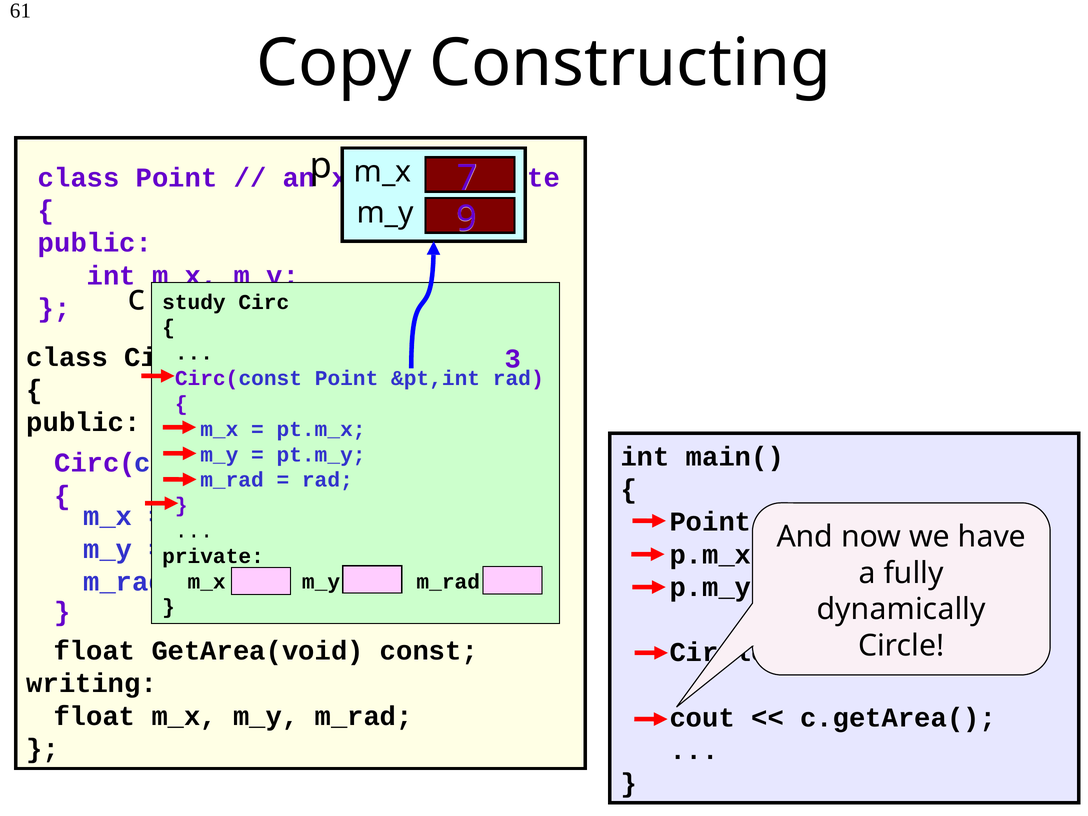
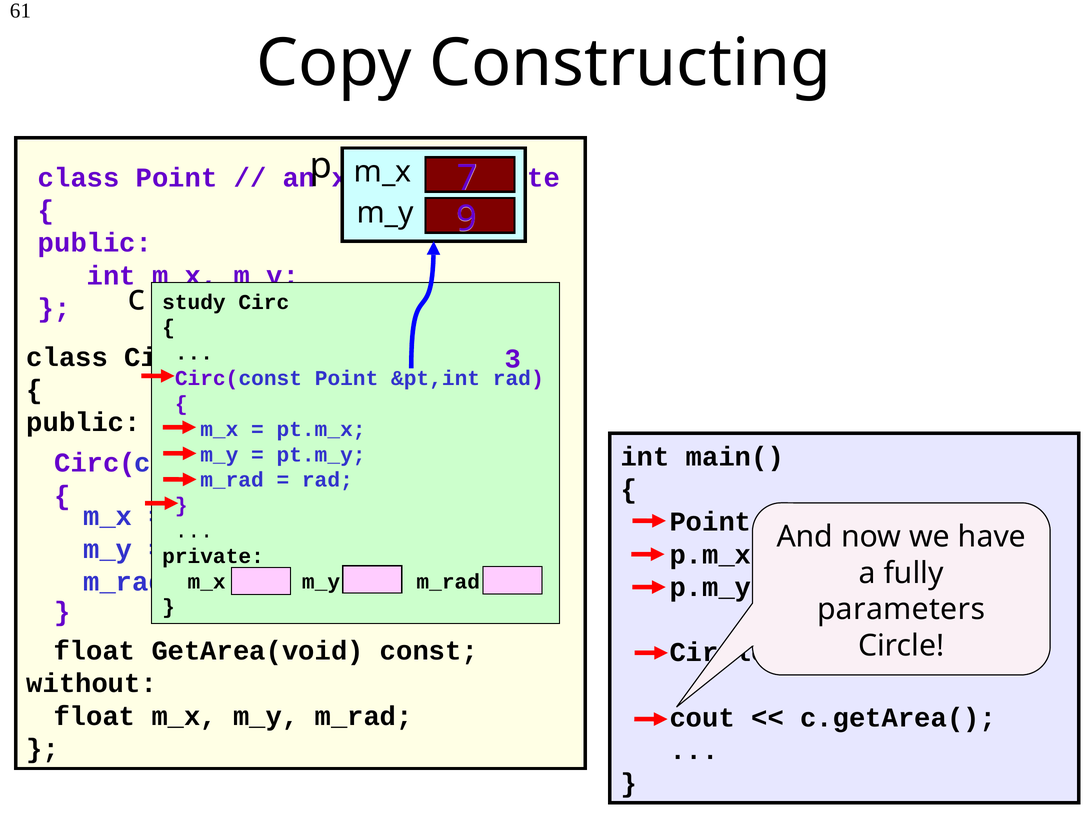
dynamically: dynamically -> parameters
writing: writing -> without
